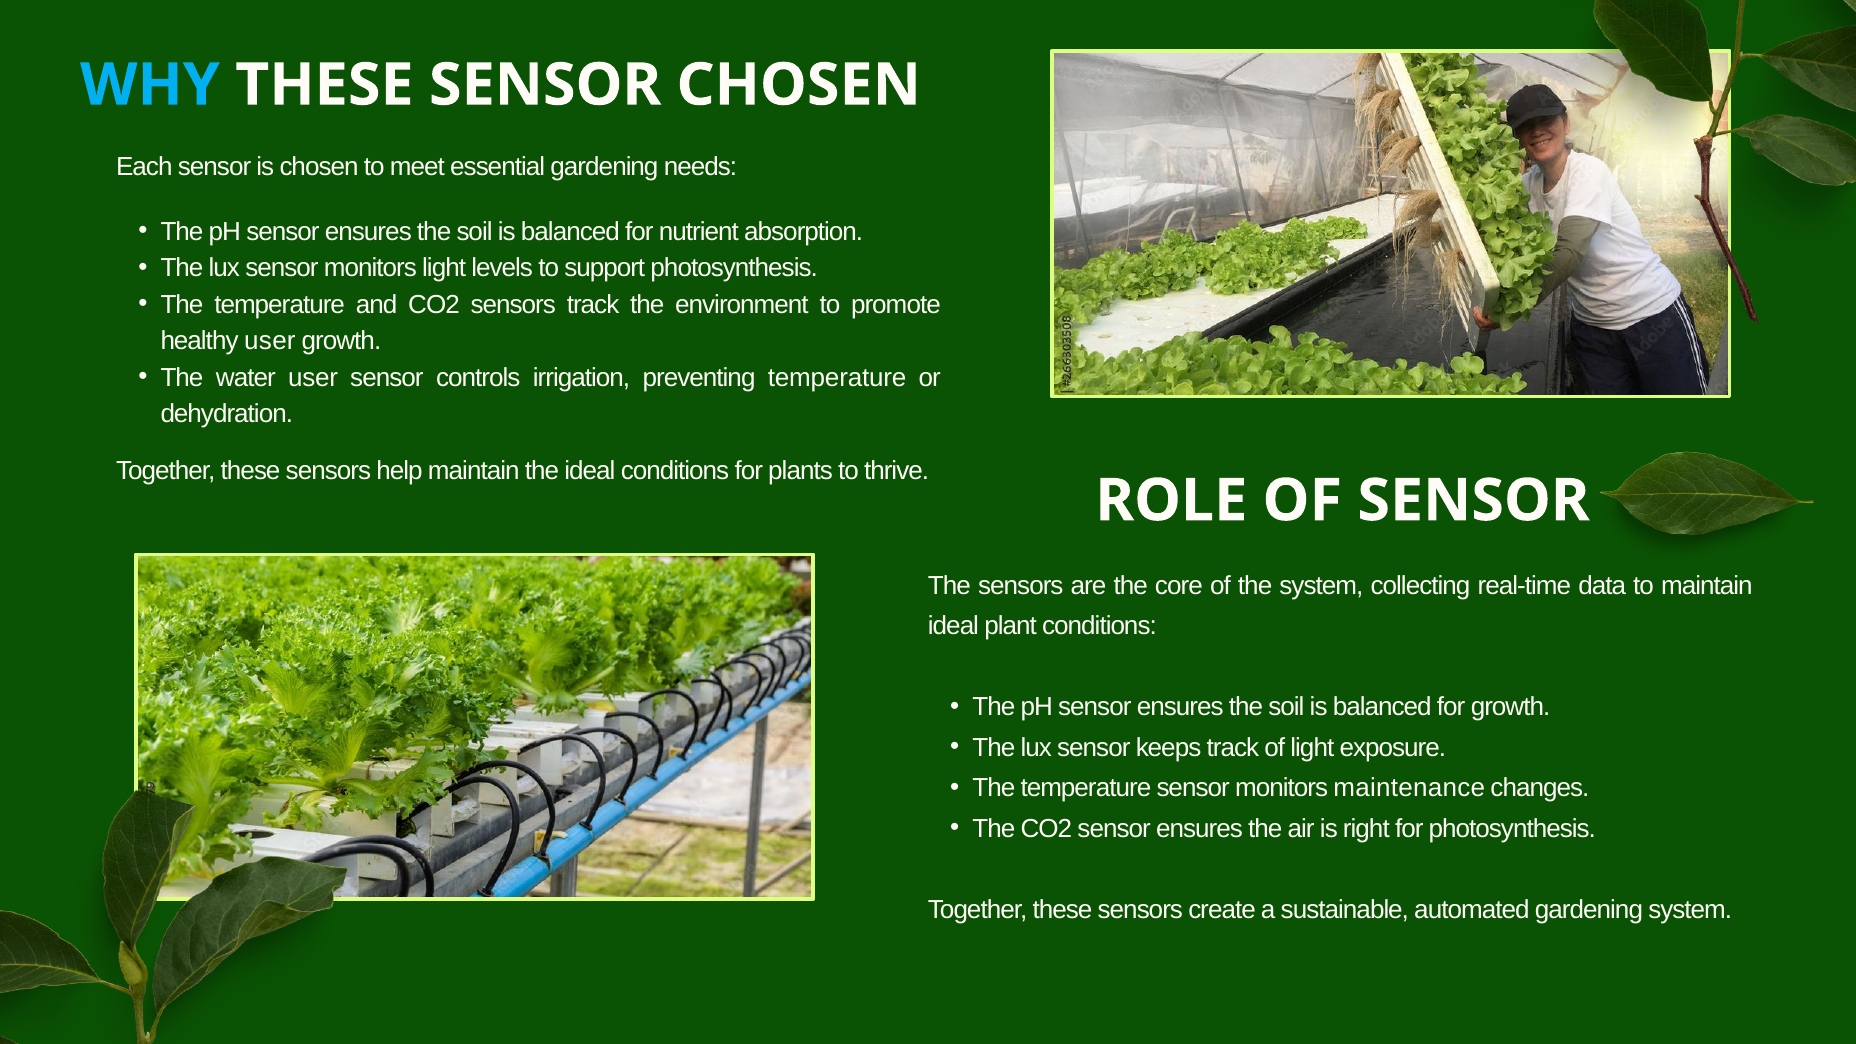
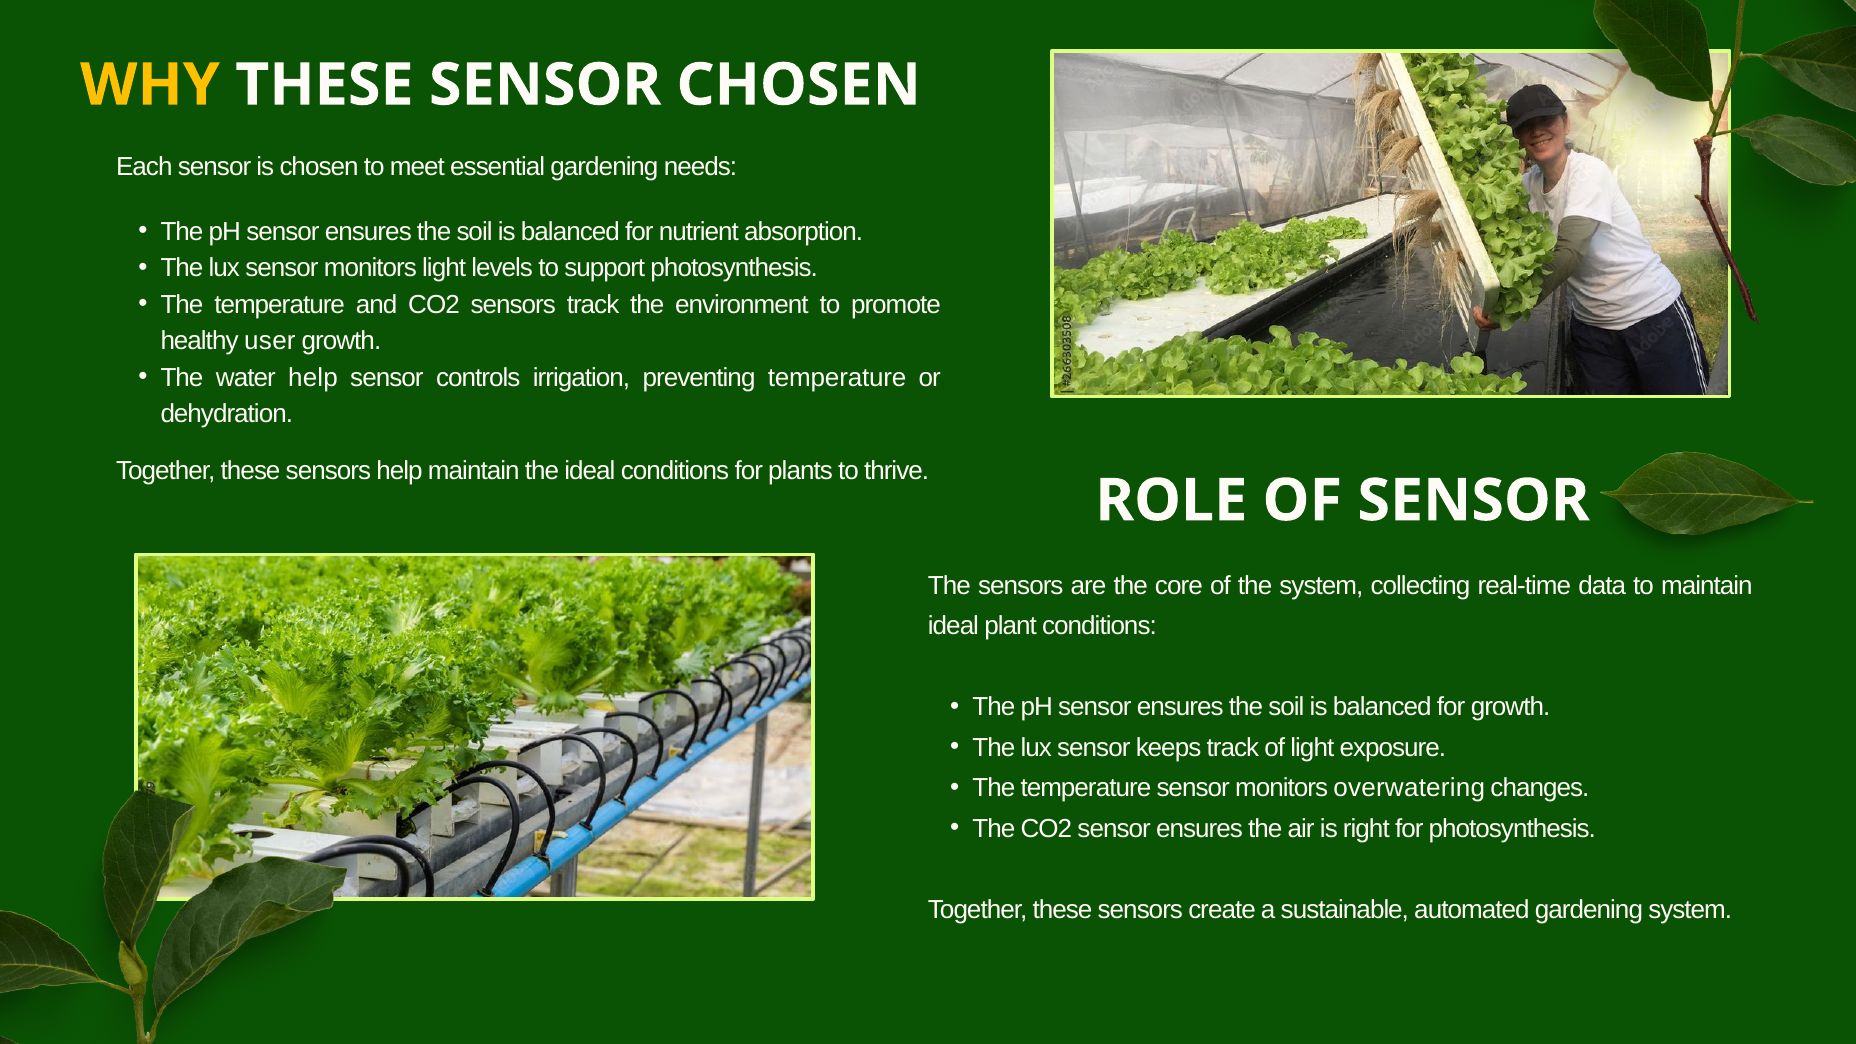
WHY colour: light blue -> yellow
water user: user -> help
maintenance: maintenance -> overwatering
